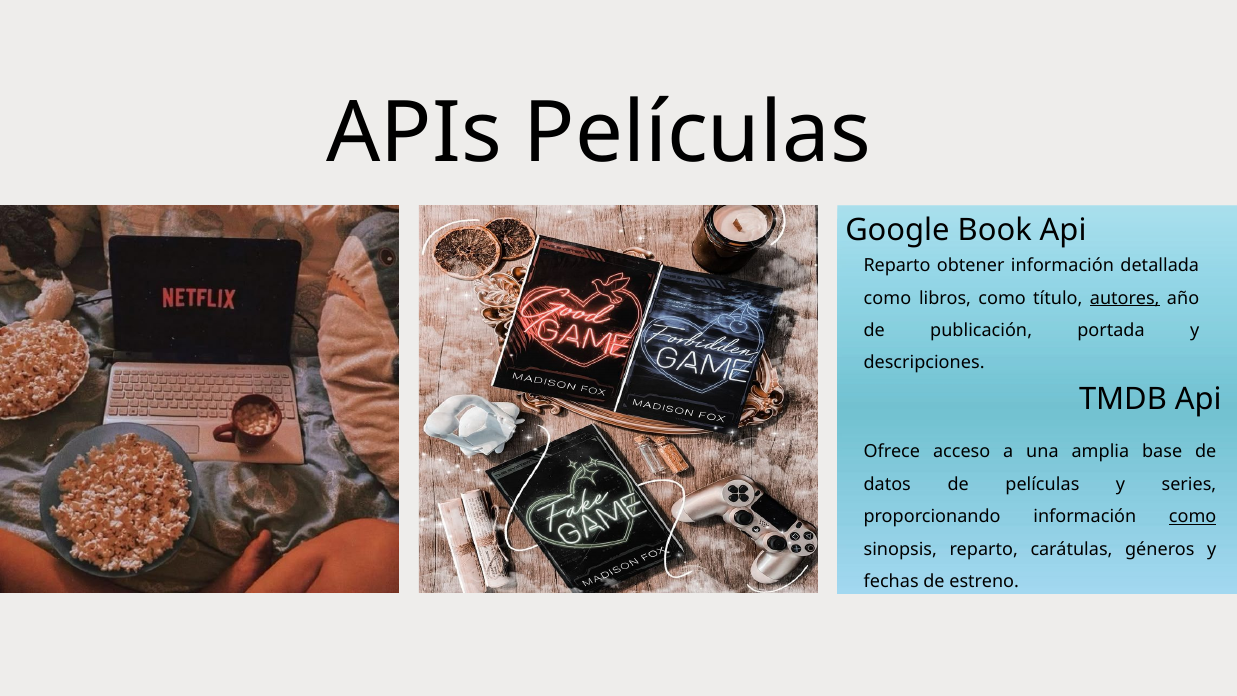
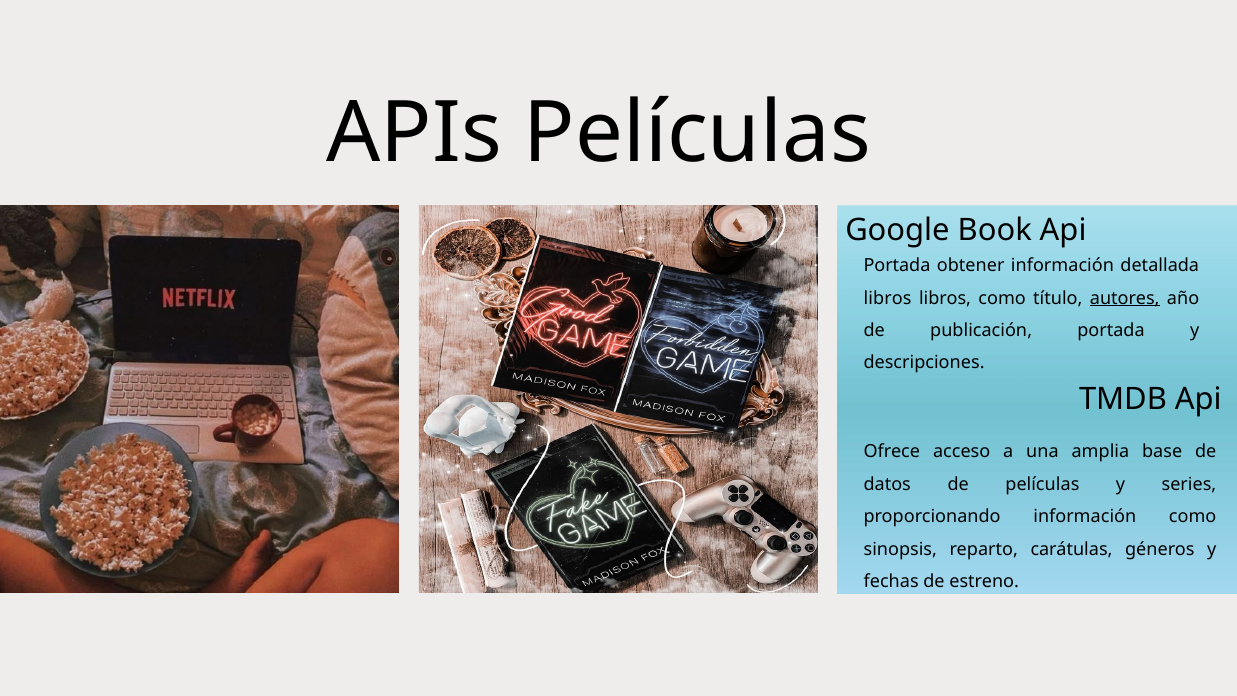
Reparto at (897, 266): Reparto -> Portada
como at (888, 298): como -> libros
como at (1193, 517) underline: present -> none
